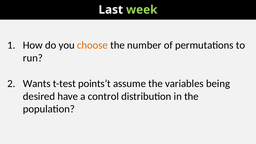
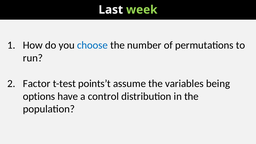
choose colour: orange -> blue
Wants: Wants -> Factor
desired: desired -> options
